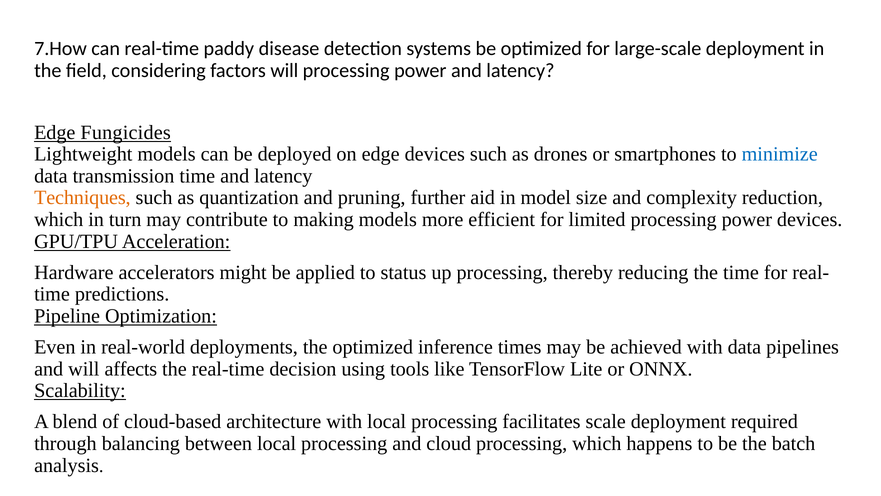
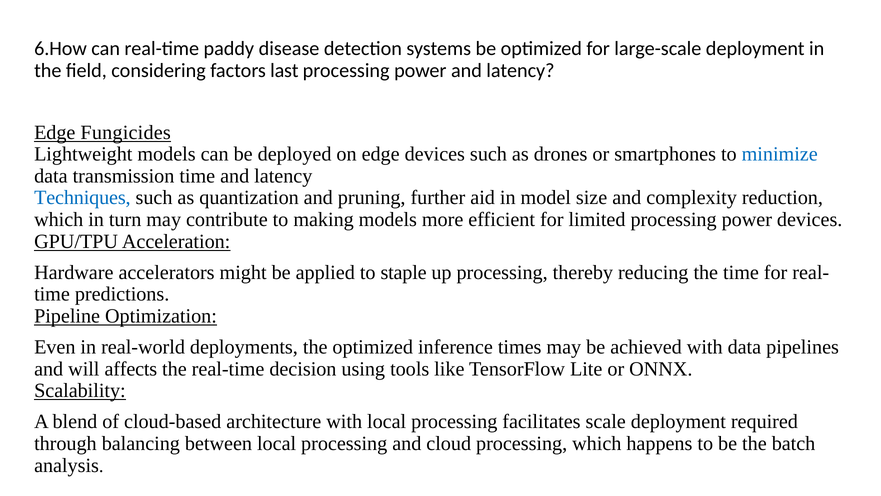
7.How: 7.How -> 6.How
factors will: will -> last
Techniques colour: orange -> blue
status: status -> staple
